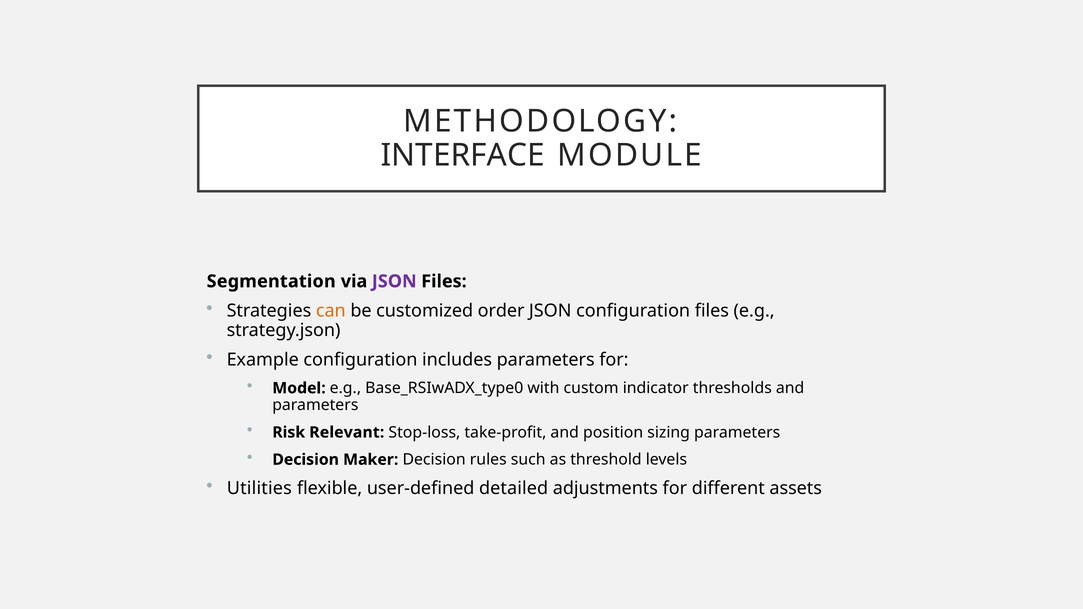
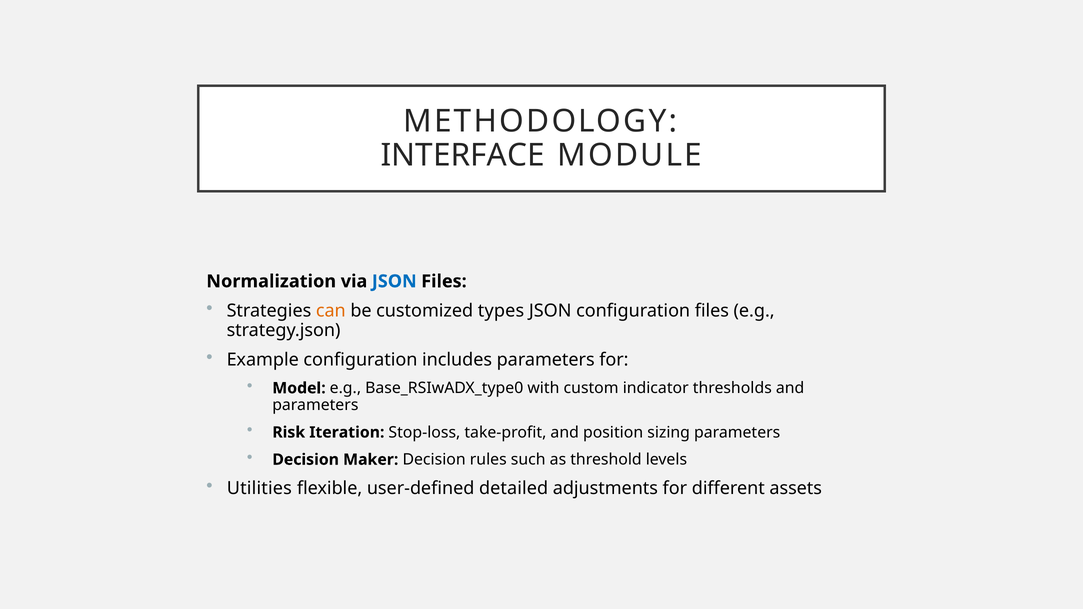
Segmentation: Segmentation -> Normalization
JSON at (394, 281) colour: purple -> blue
order: order -> types
Relevant: Relevant -> Iteration
